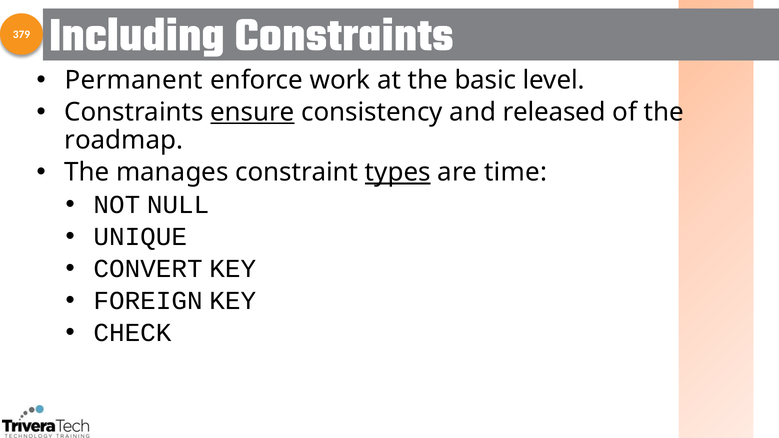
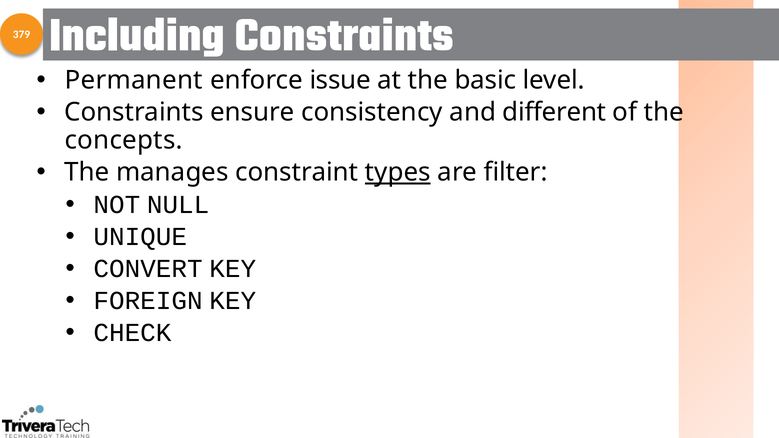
work: work -> issue
ensure underline: present -> none
released: released -> different
roadmap: roadmap -> concepts
time: time -> filter
